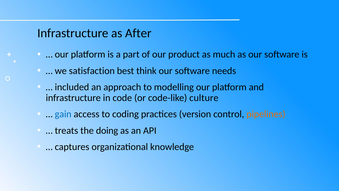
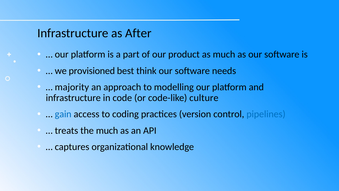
satisfaction: satisfaction -> provisioned
included: included -> majority
pipelines colour: orange -> blue
the doing: doing -> much
